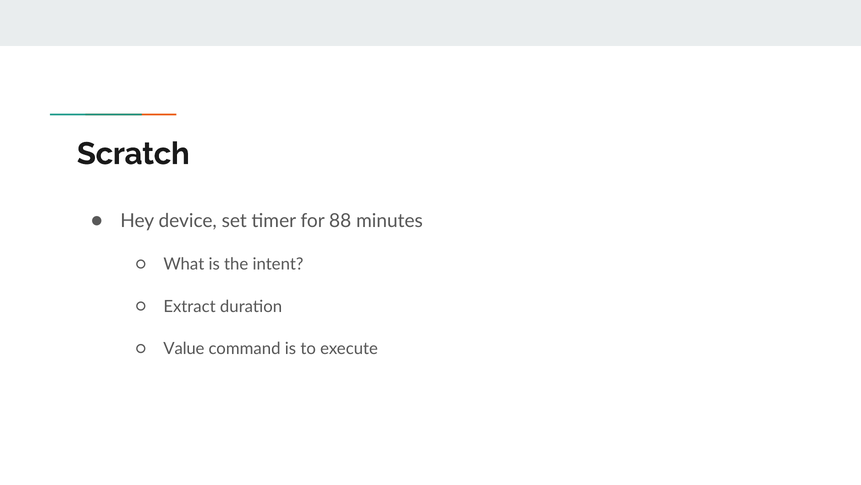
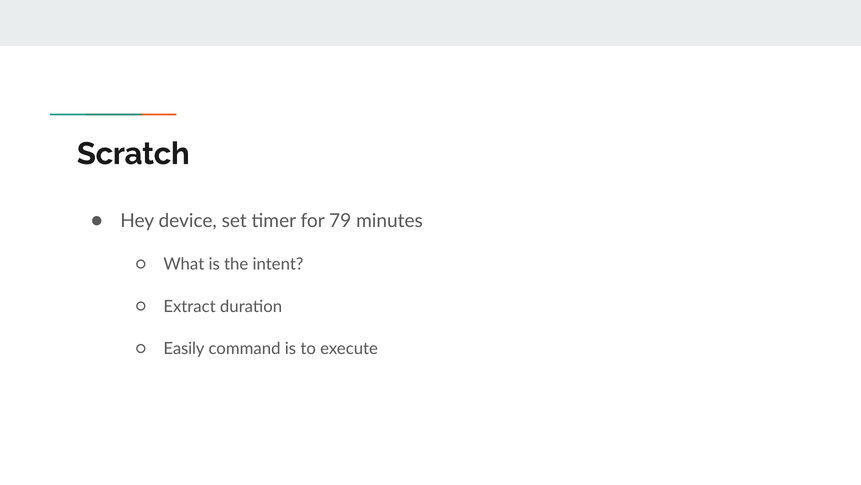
88: 88 -> 79
Value: Value -> Easily
